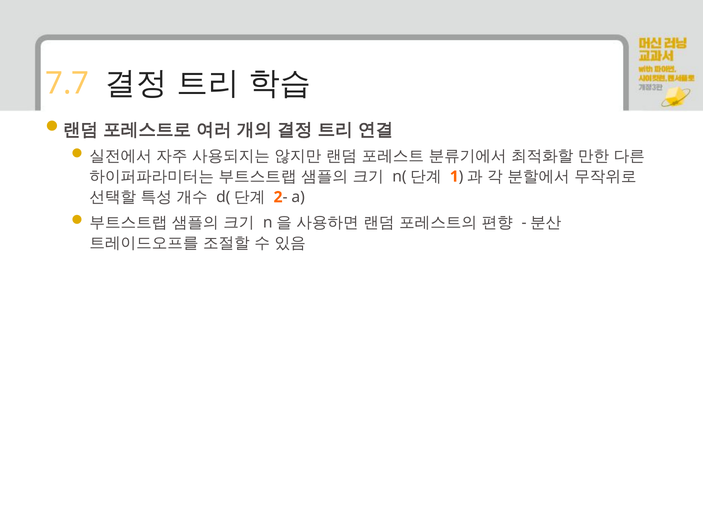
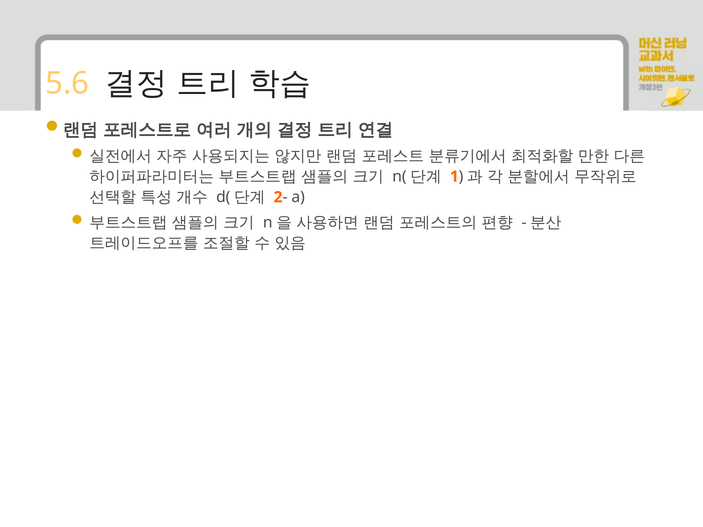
7.7: 7.7 -> 5.6
